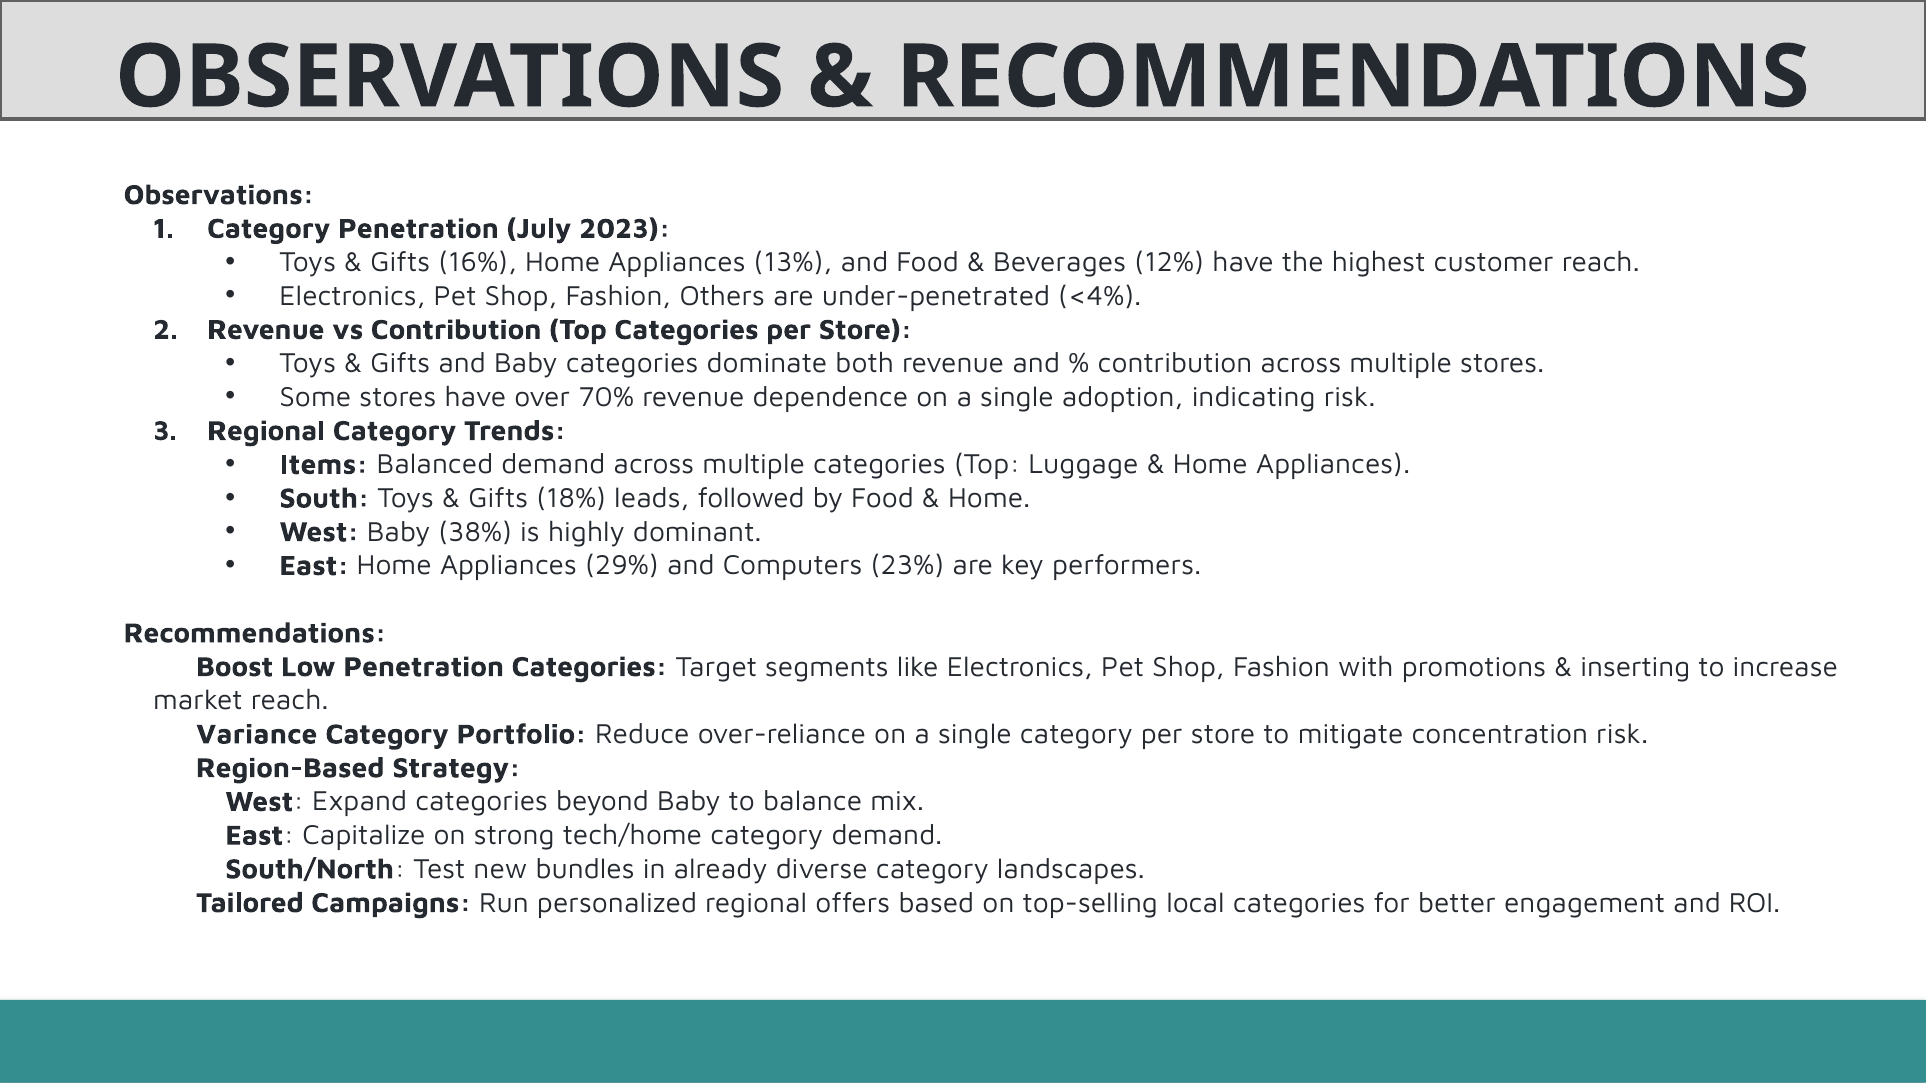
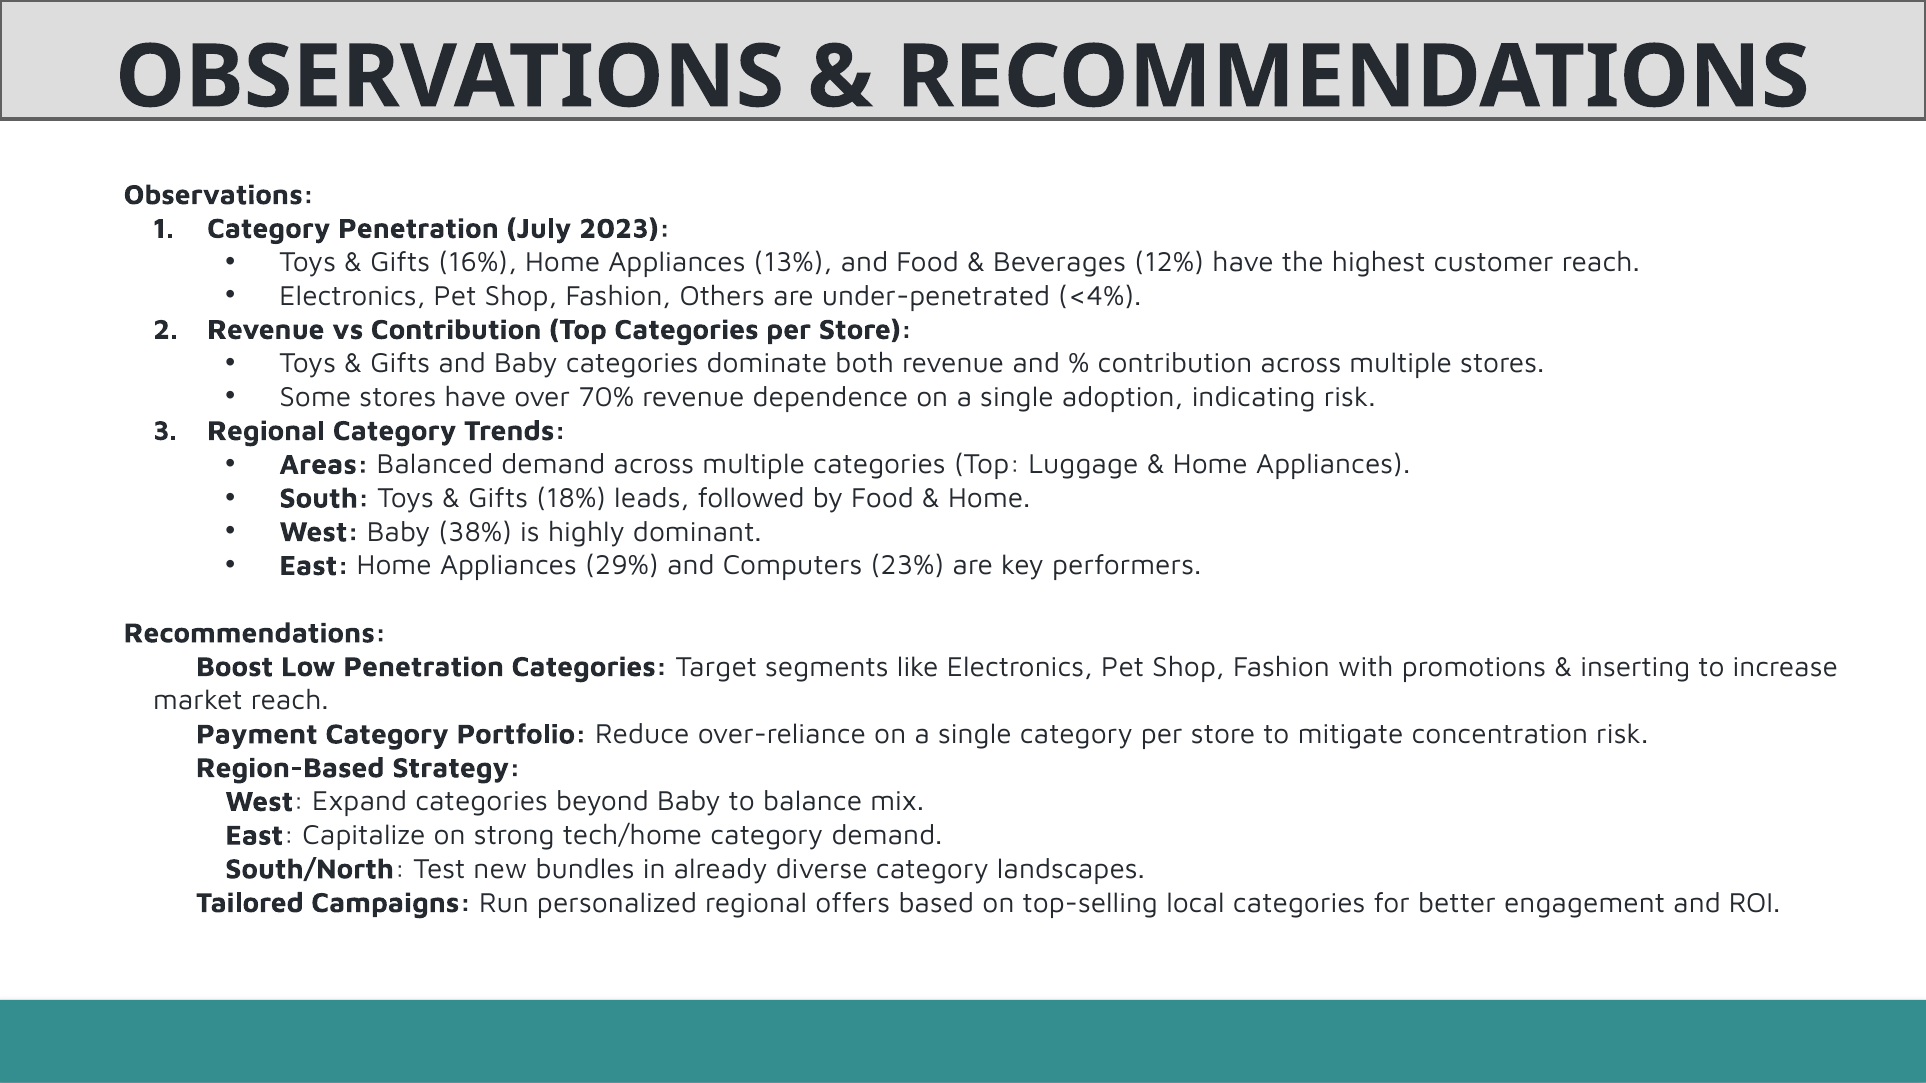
Items: Items -> Areas
Variance: Variance -> Payment
